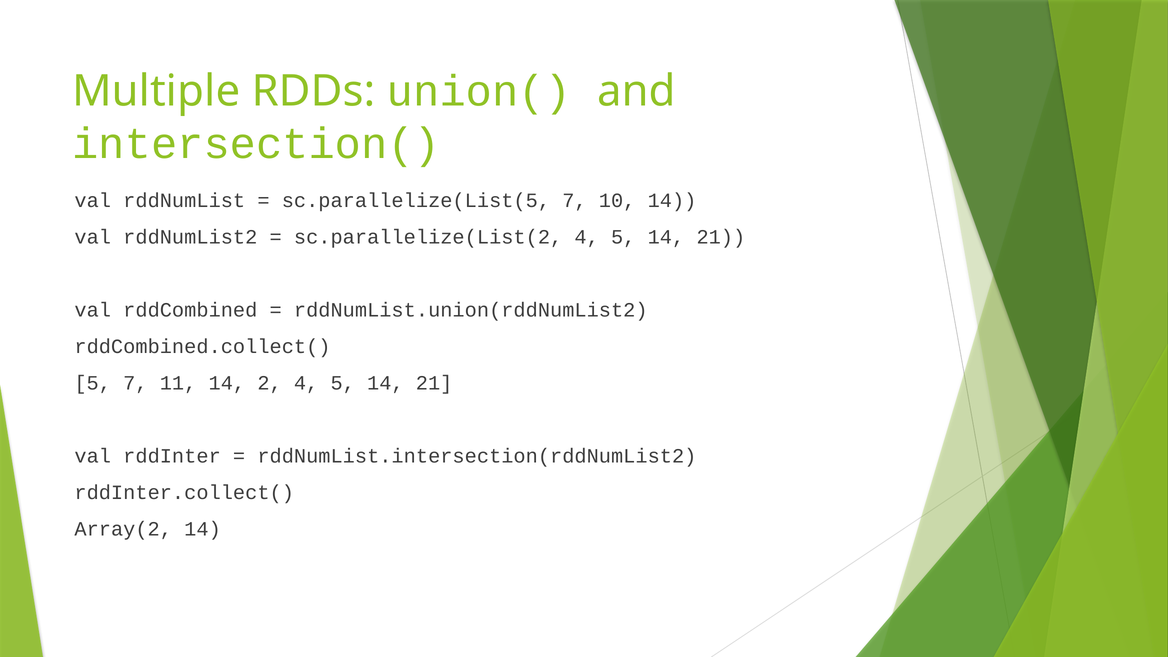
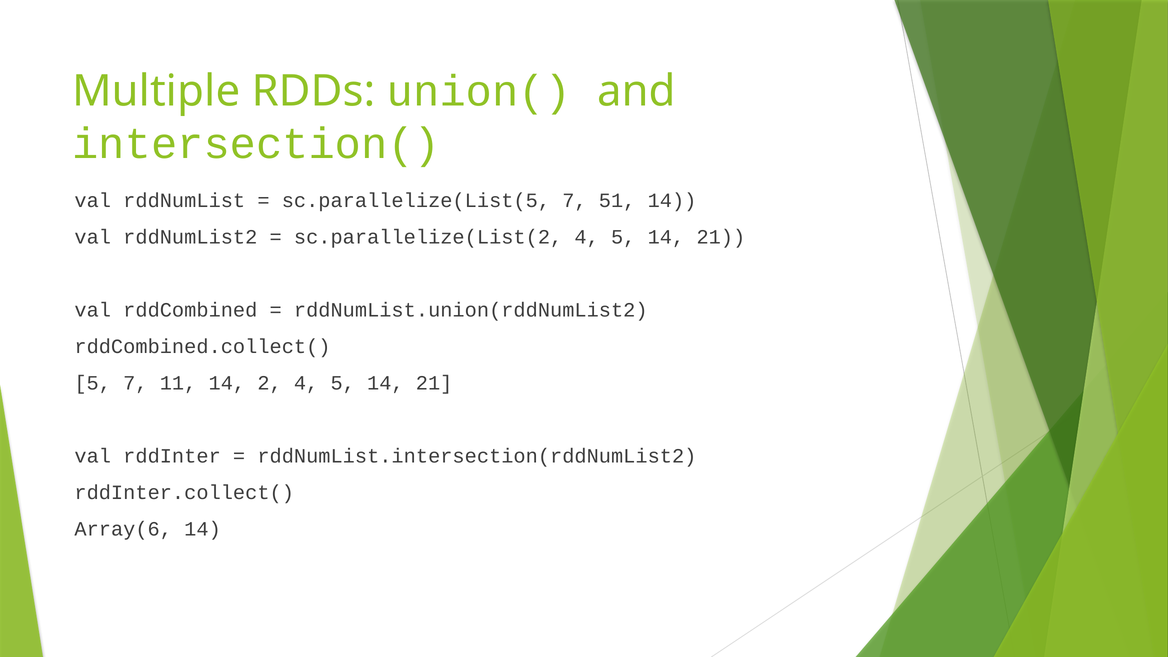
10: 10 -> 51
Array(2: Array(2 -> Array(6
